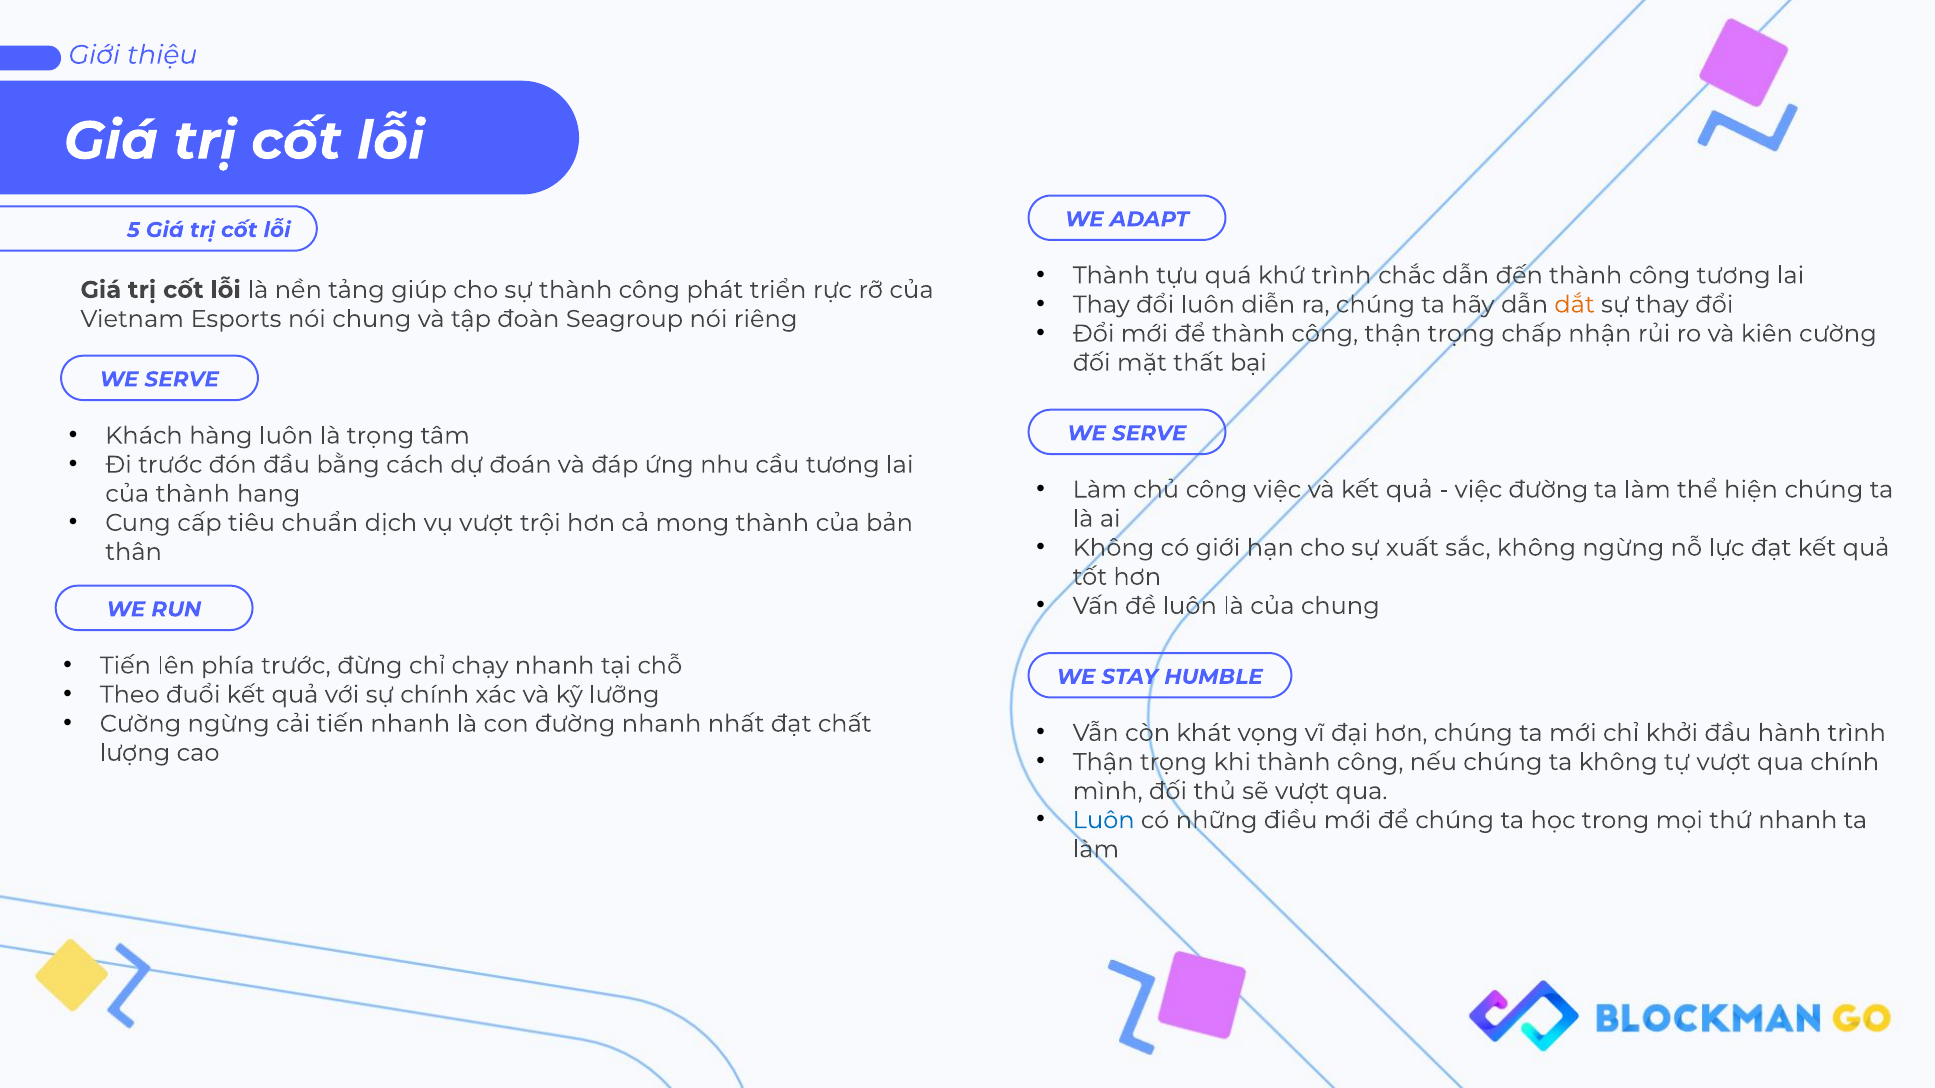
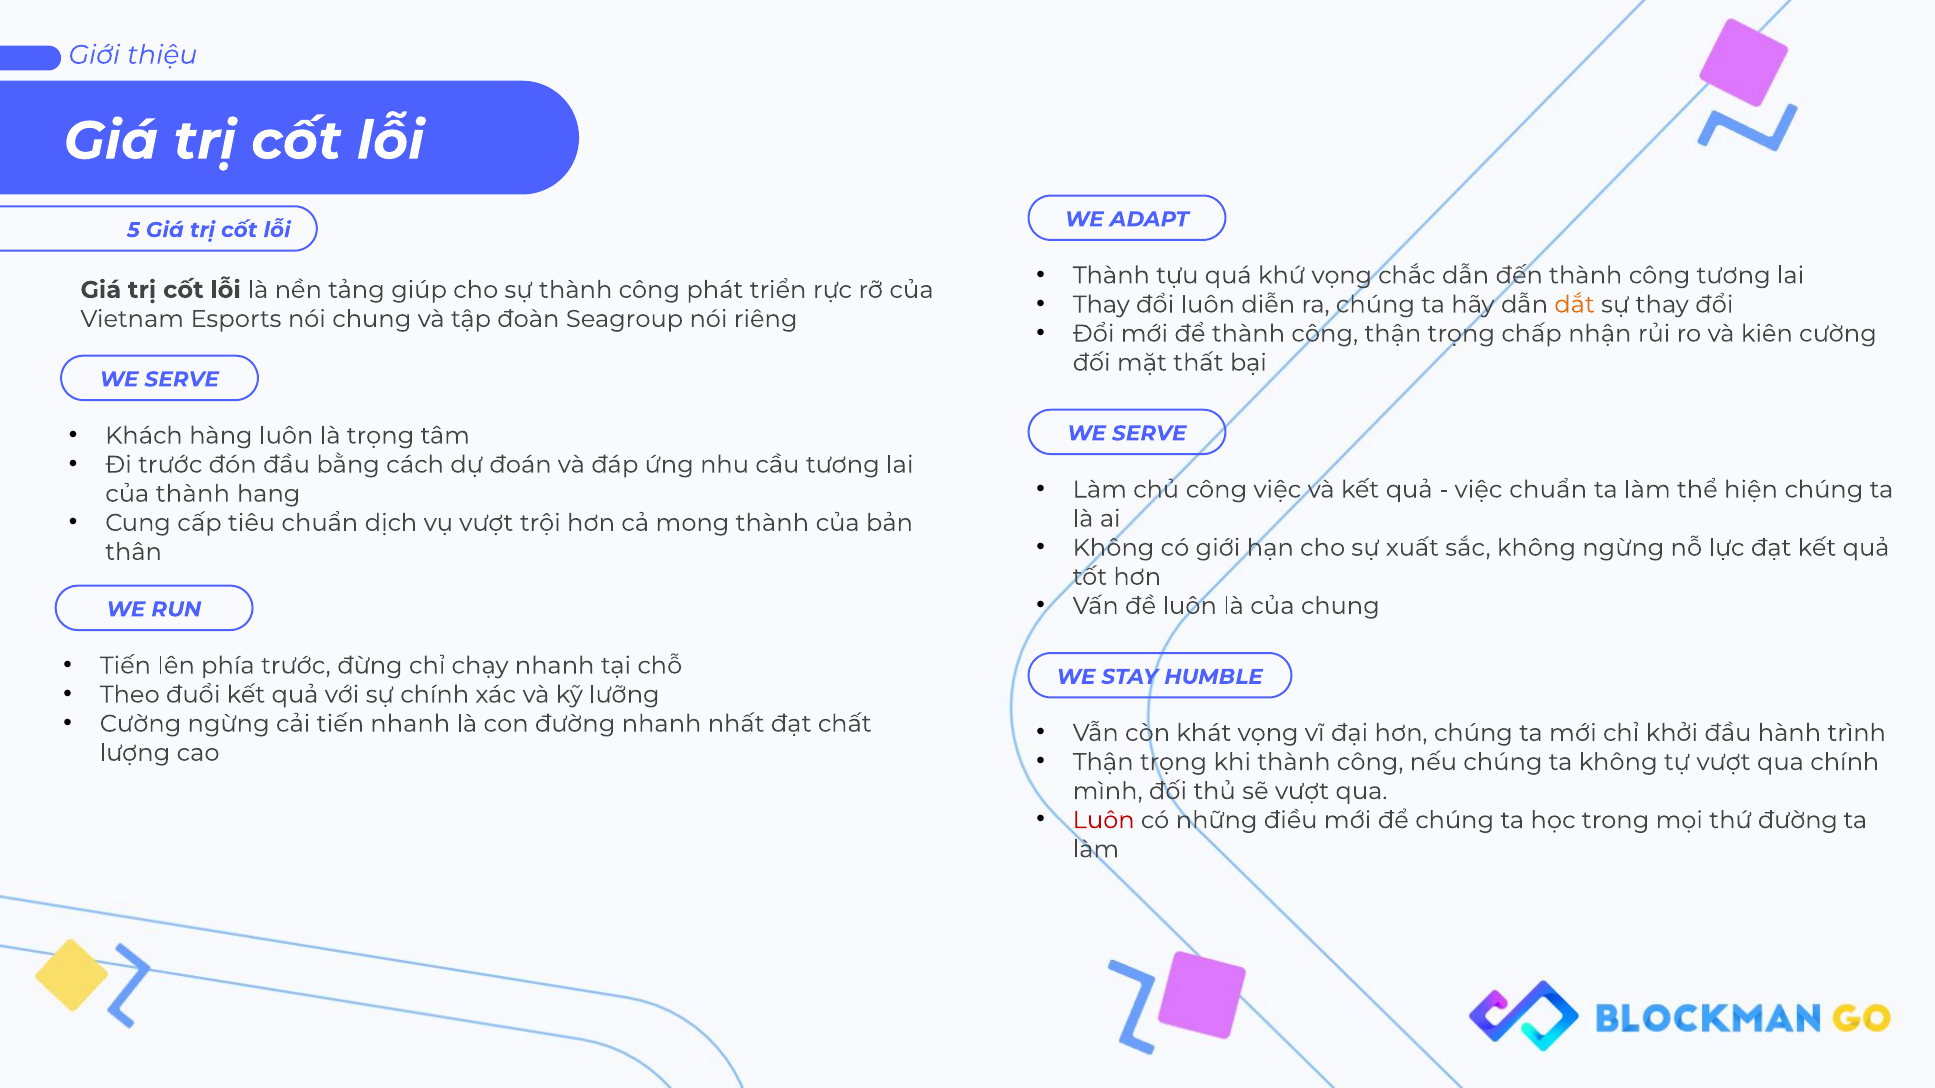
khứ trình: trình -> vọng
việc đường: đường -> chuẩn
Luôn at (1104, 821) colour: blue -> red
thứ nhanh: nhanh -> đường
